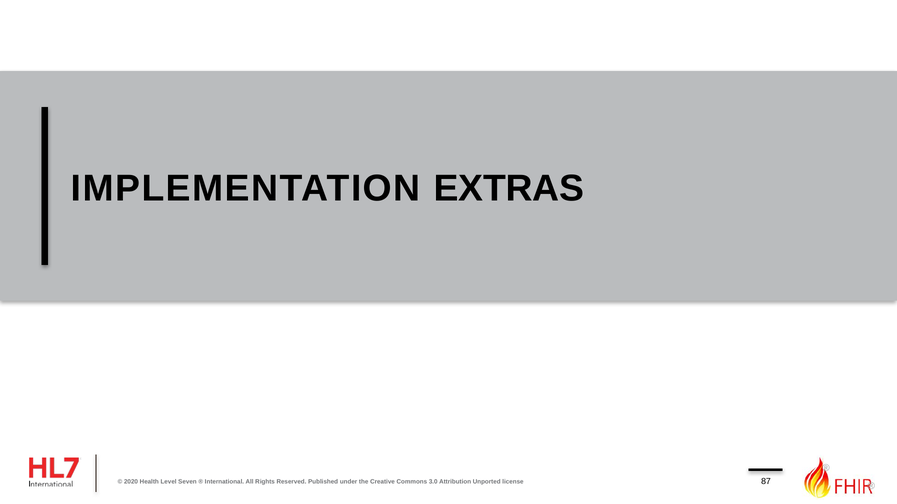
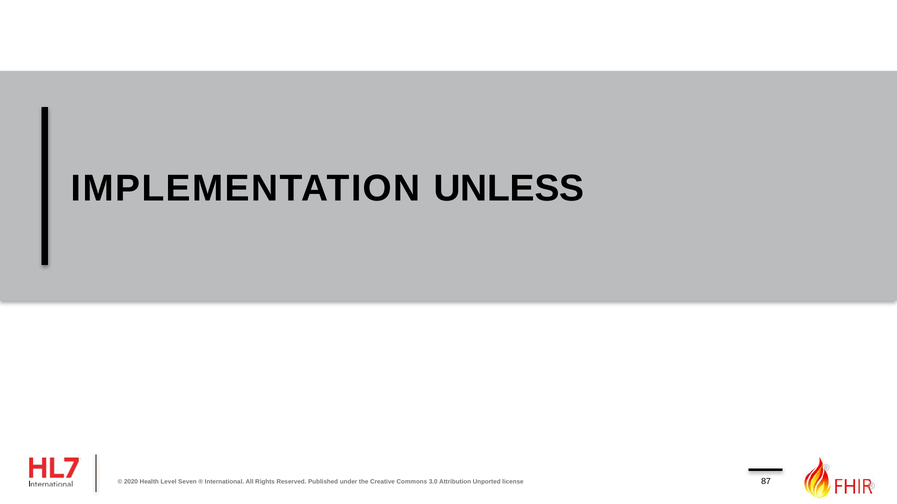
EXTRAS: EXTRAS -> UNLESS
